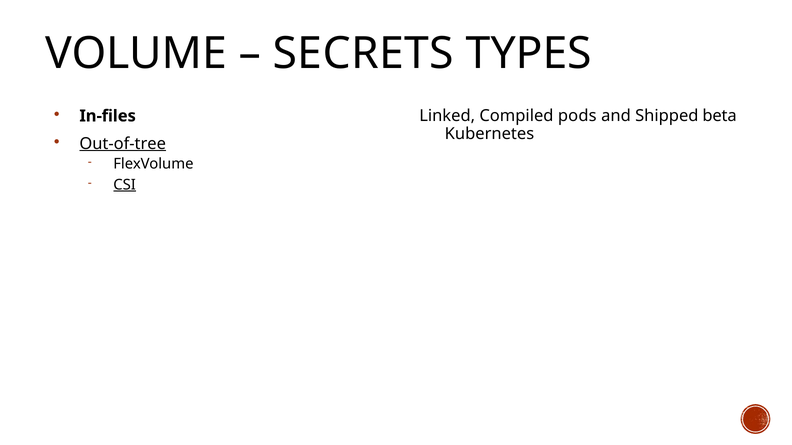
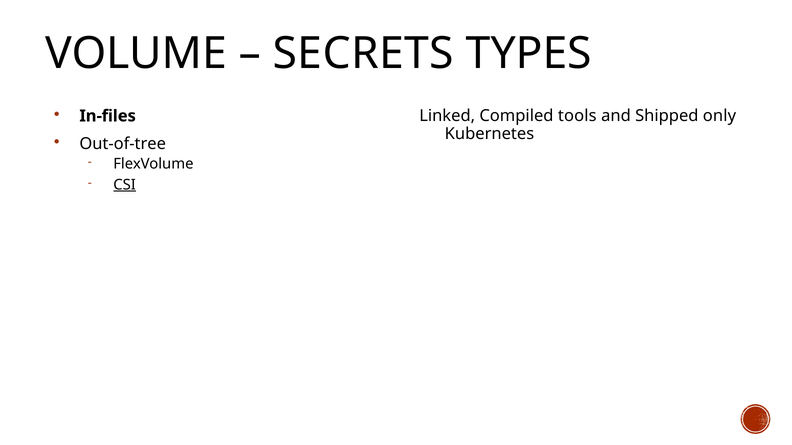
pods: pods -> tools
beta: beta -> only
Out-of-tree underline: present -> none
